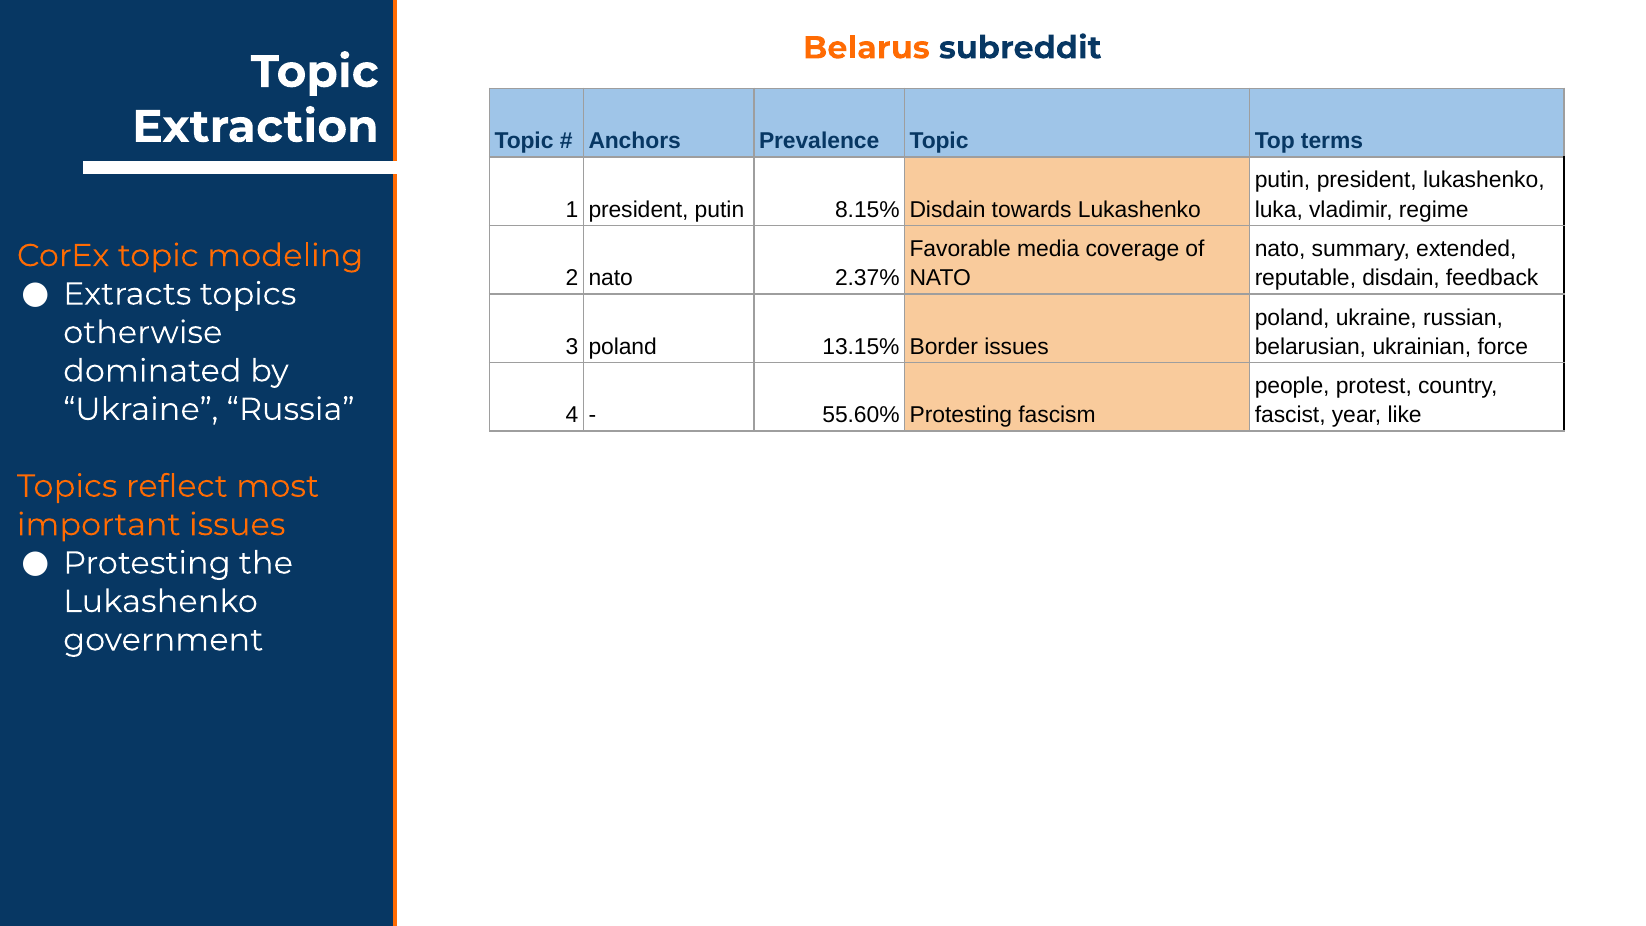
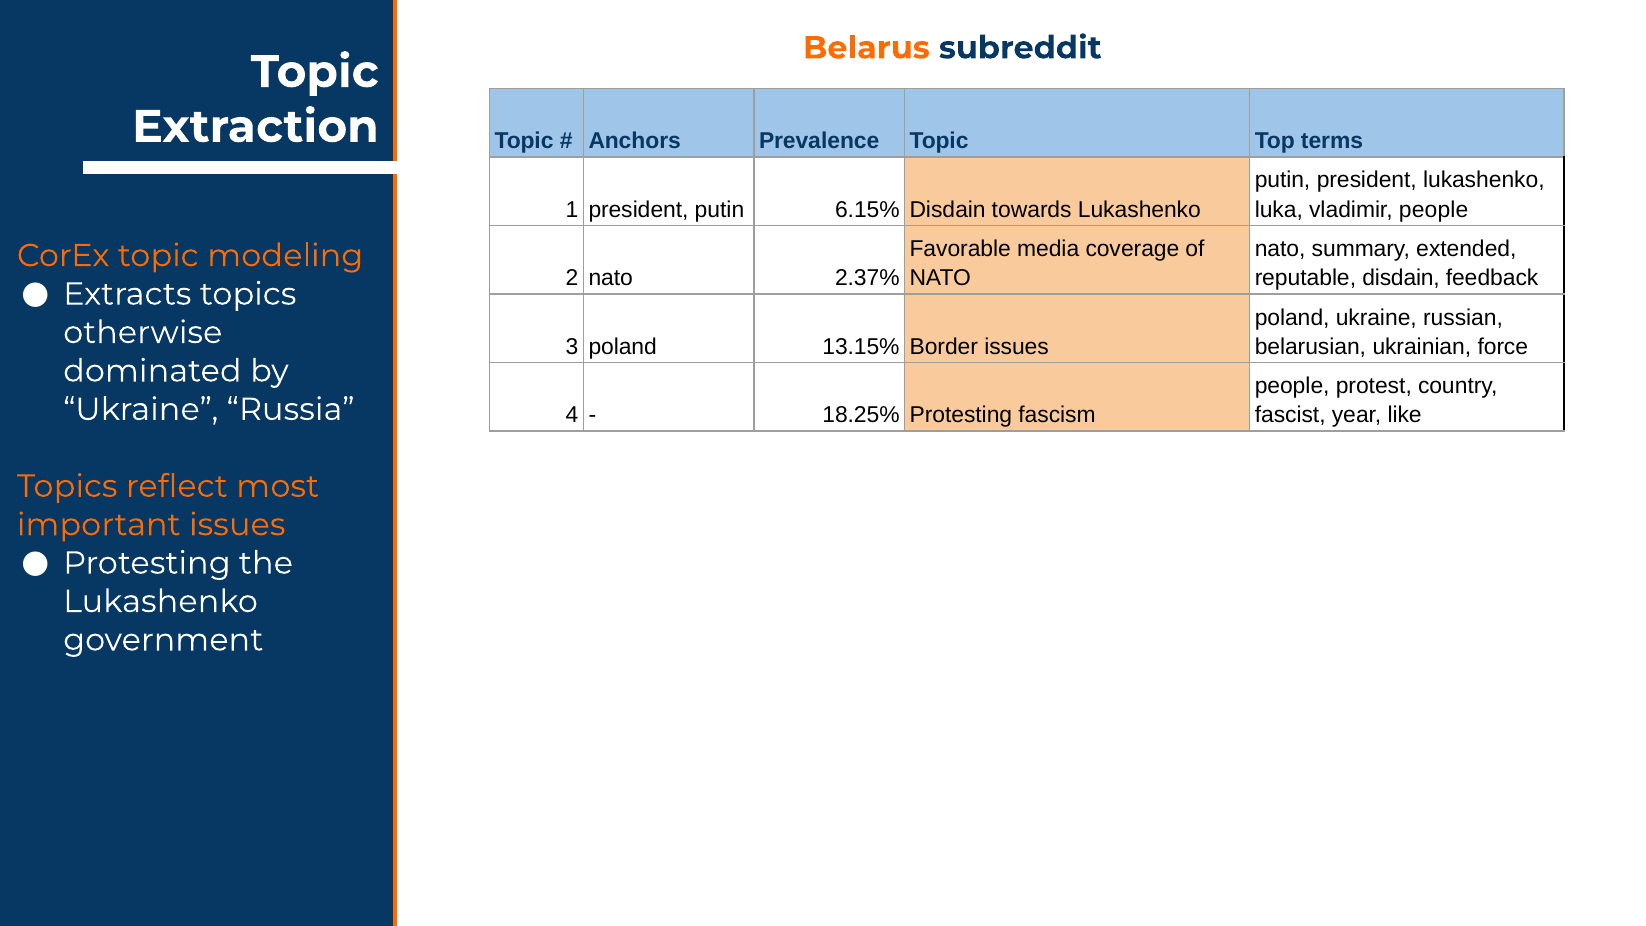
8.15%: 8.15% -> 6.15%
vladimir regime: regime -> people
55.60%: 55.60% -> 18.25%
